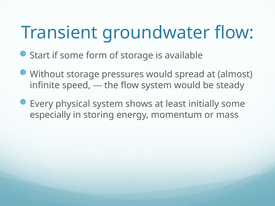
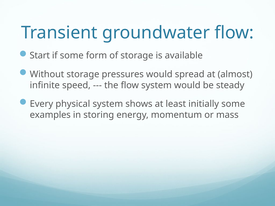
especially: especially -> examples
